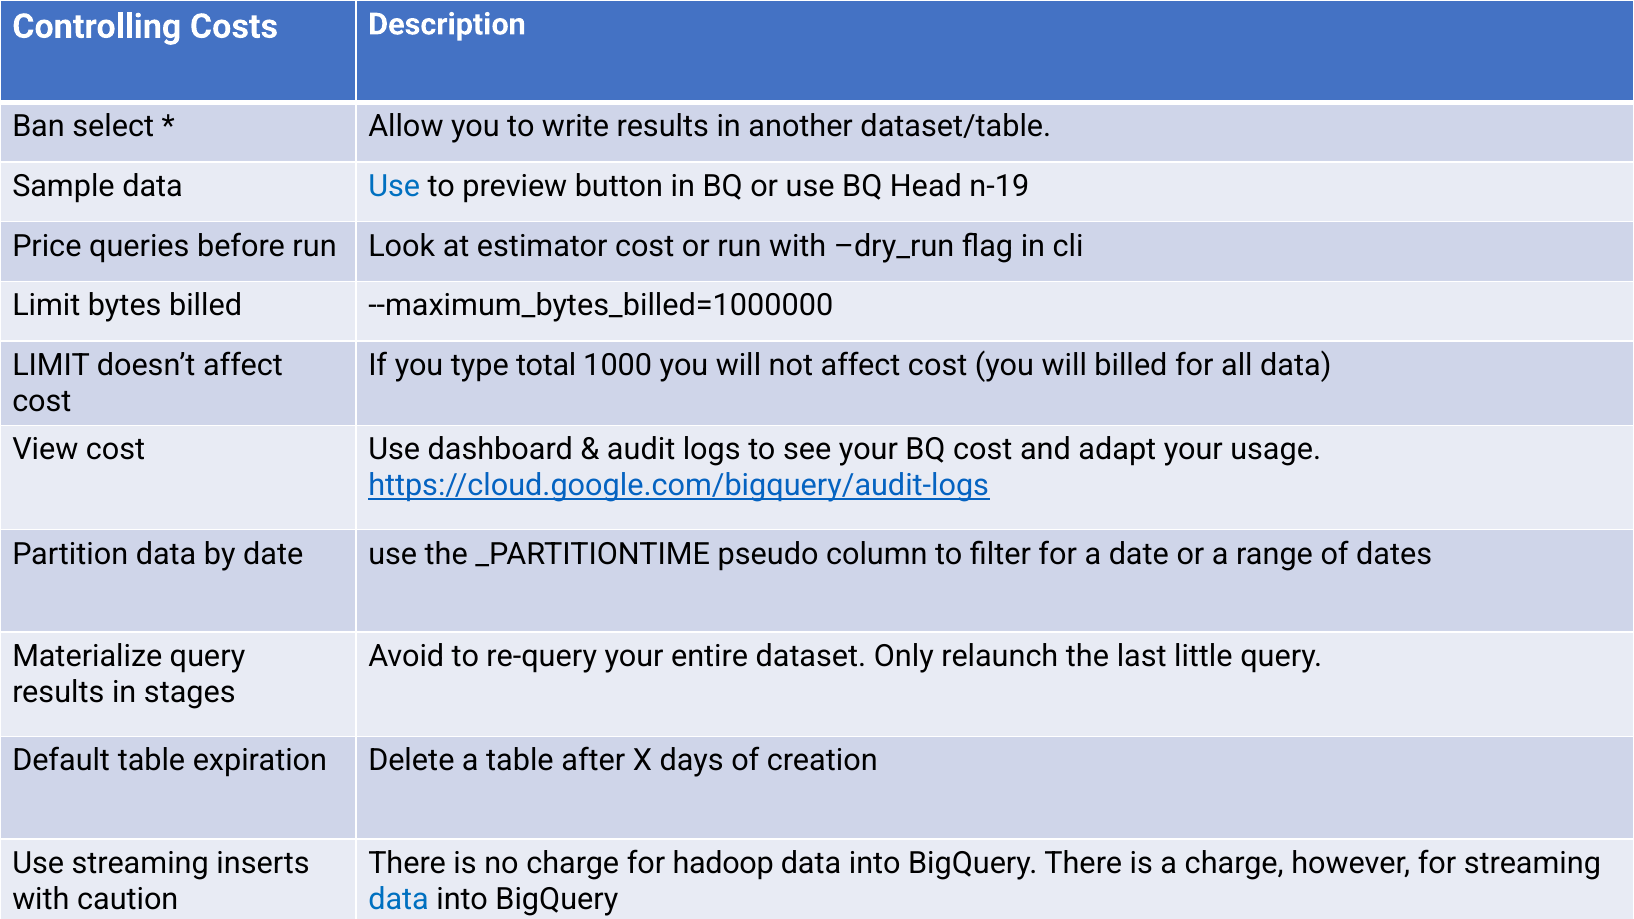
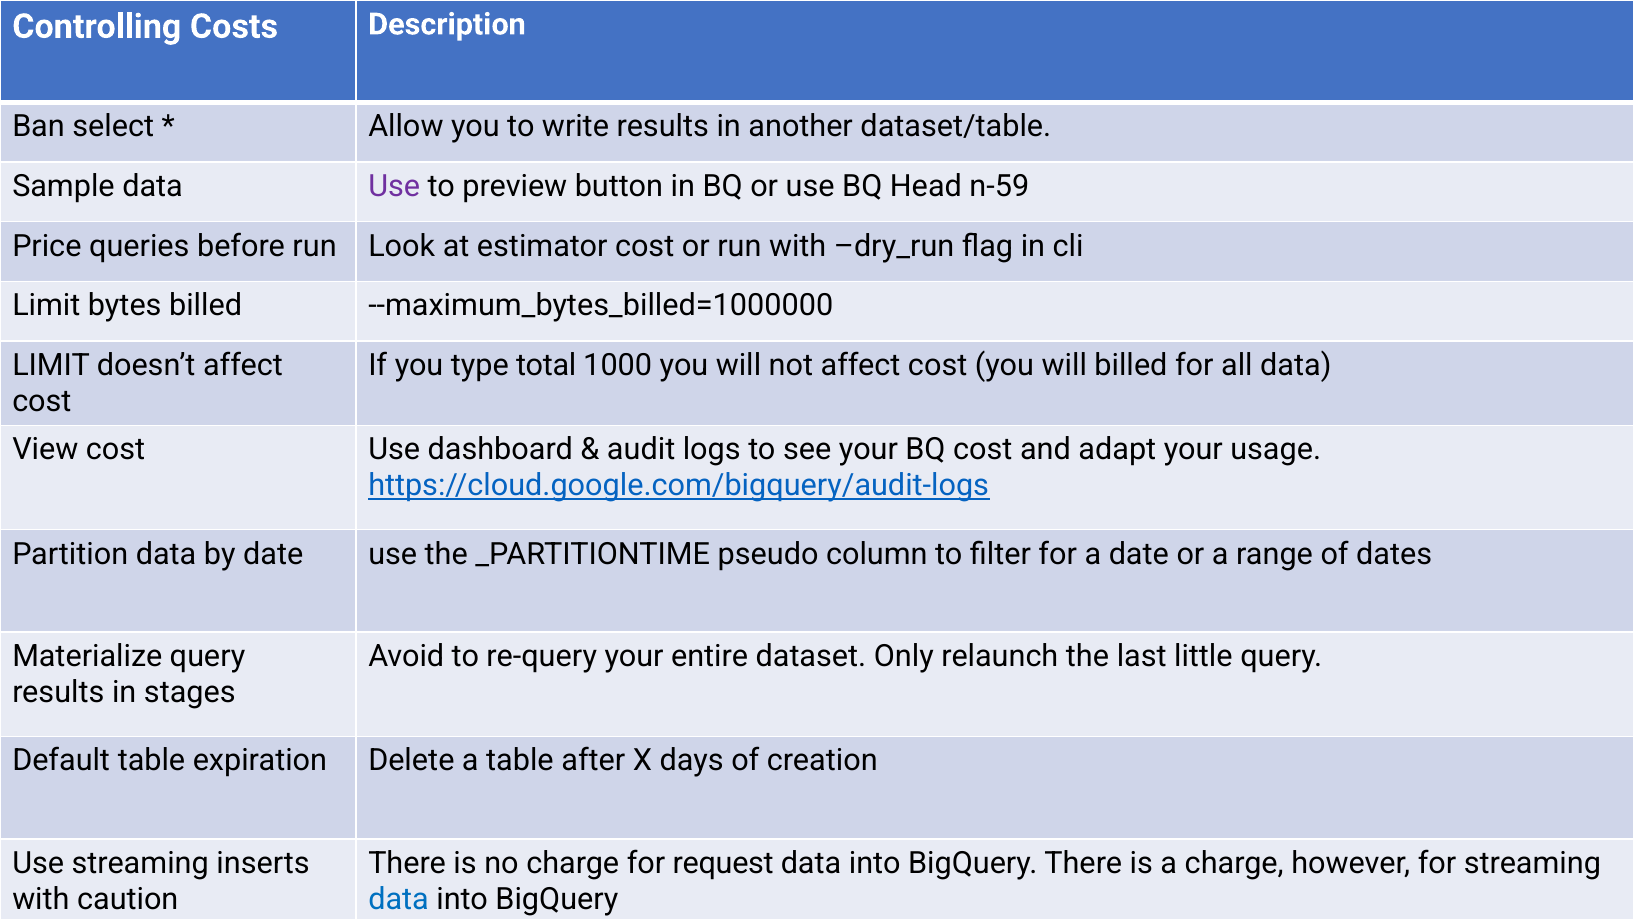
Use at (394, 186) colour: blue -> purple
n-19: n-19 -> n-59
hadoop: hadoop -> request
